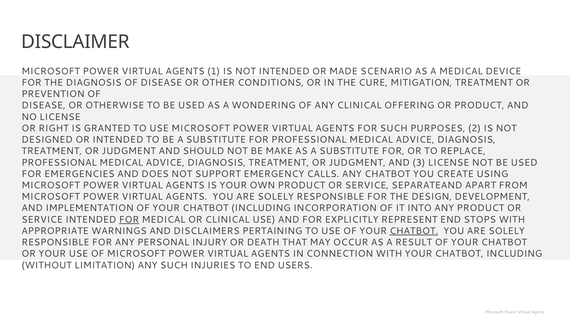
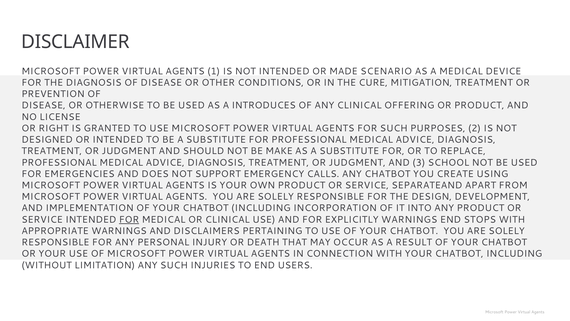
WONDERING: WONDERING -> INTRODUCES
3 LICENSE: LICENSE -> SCHOOL
EXPLICITLY REPRESENT: REPRESENT -> WARNINGS
CHATBOT at (414, 231) underline: present -> none
